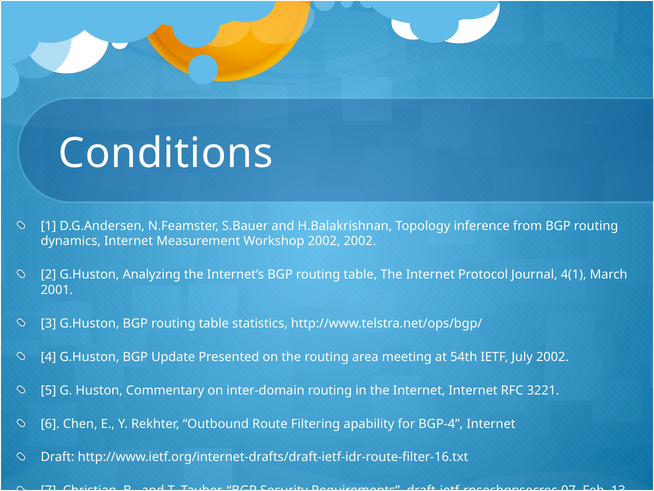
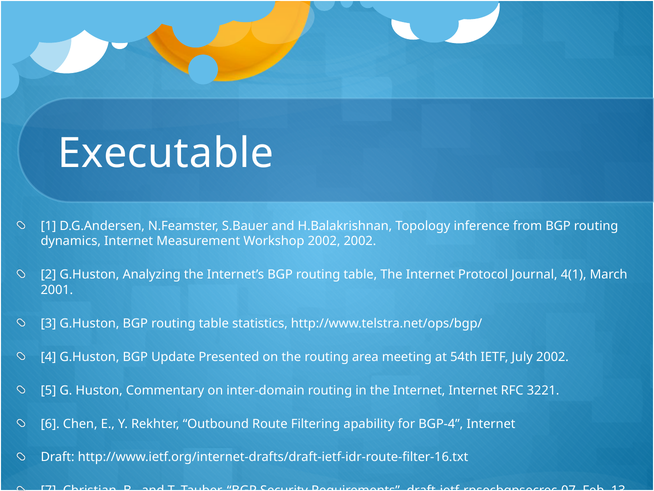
Conditions: Conditions -> Executable
